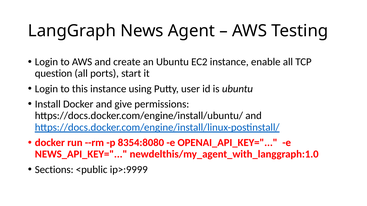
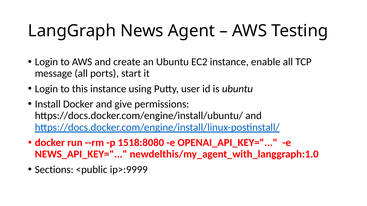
question: question -> message
8354:8080: 8354:8080 -> 1518:8080
